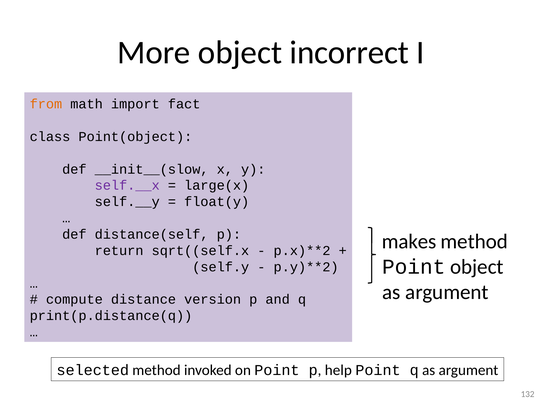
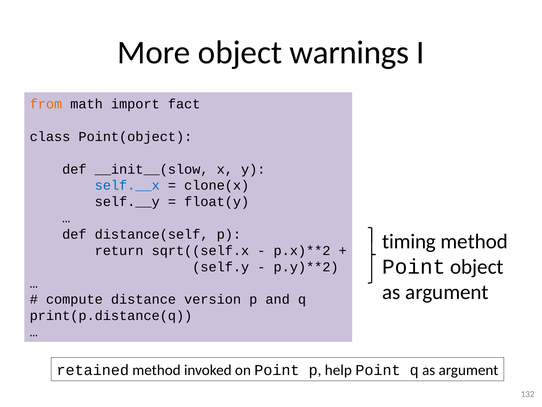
incorrect: incorrect -> warnings
self.__x colour: purple -> blue
large(x: large(x -> clone(x
makes: makes -> timing
selected: selected -> retained
